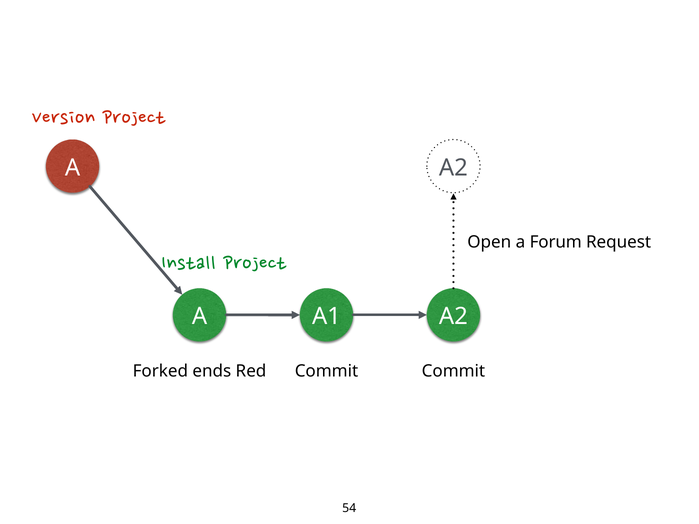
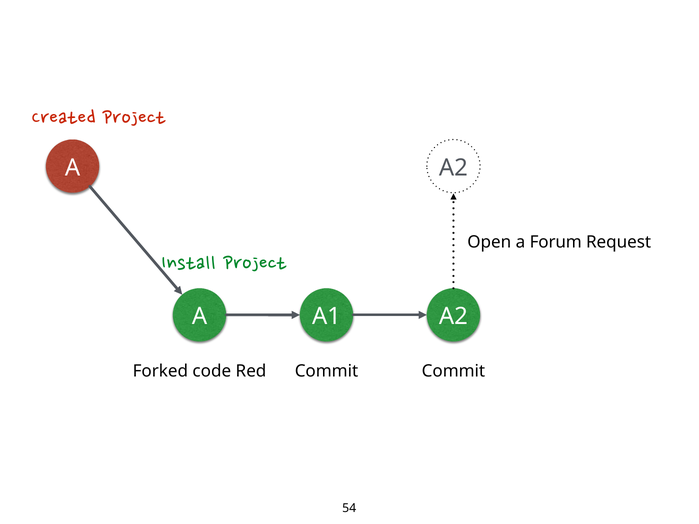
Version: Version -> Created
ends: ends -> code
